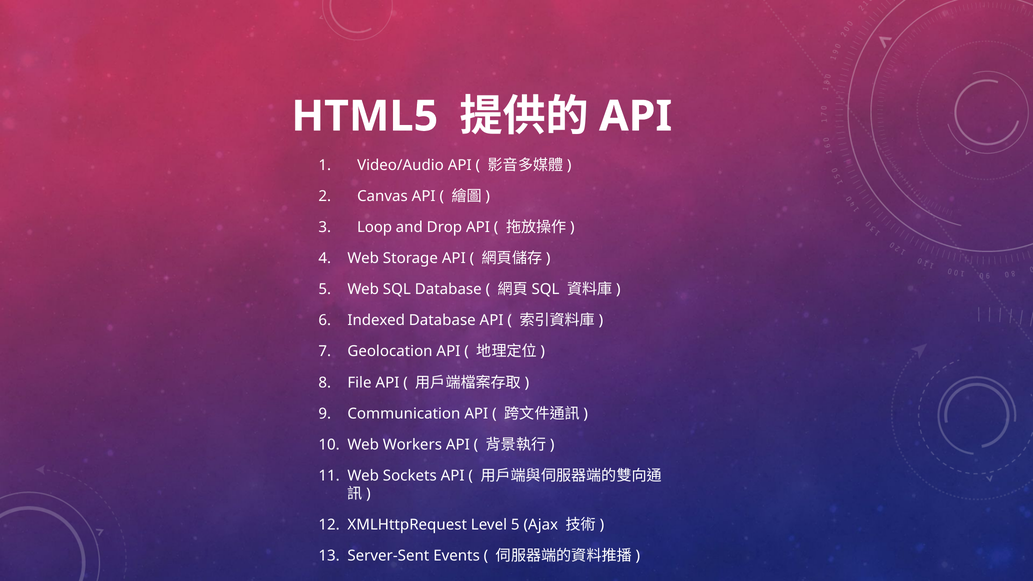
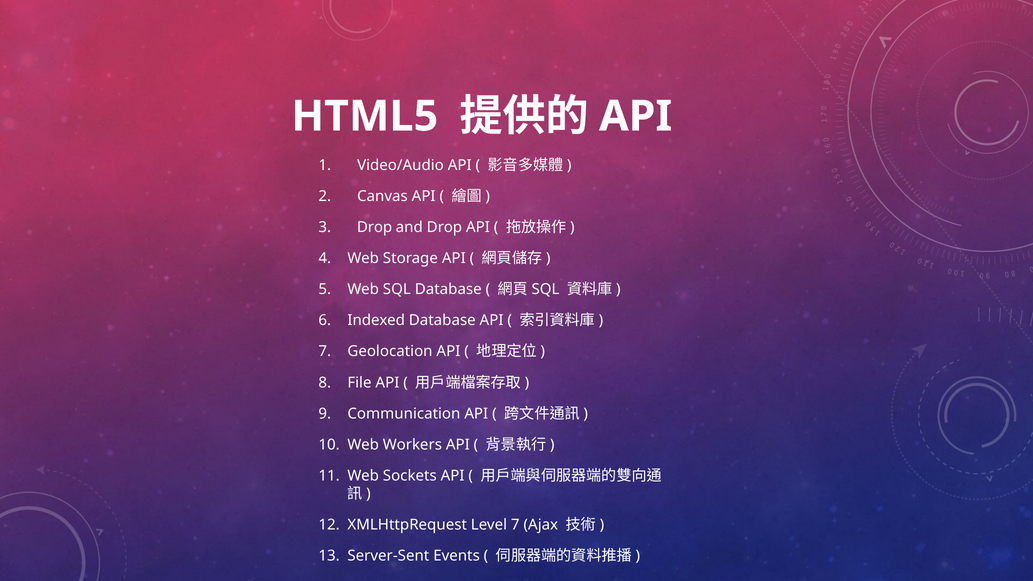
Loop at (375, 227): Loop -> Drop
Level 5: 5 -> 7
